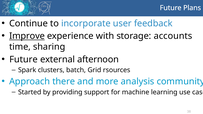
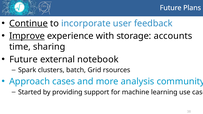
Continue underline: none -> present
afternoon: afternoon -> notebook
Approach there: there -> cases
